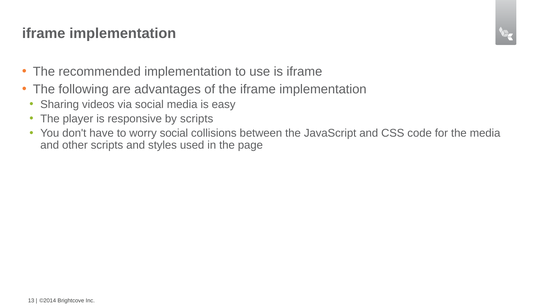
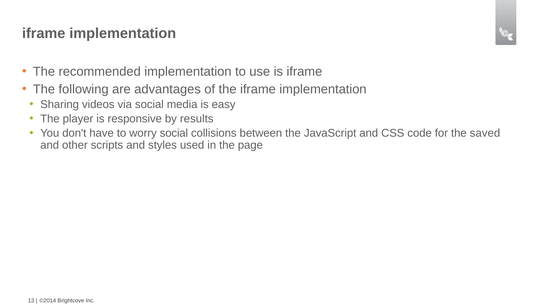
by scripts: scripts -> results
the media: media -> saved
